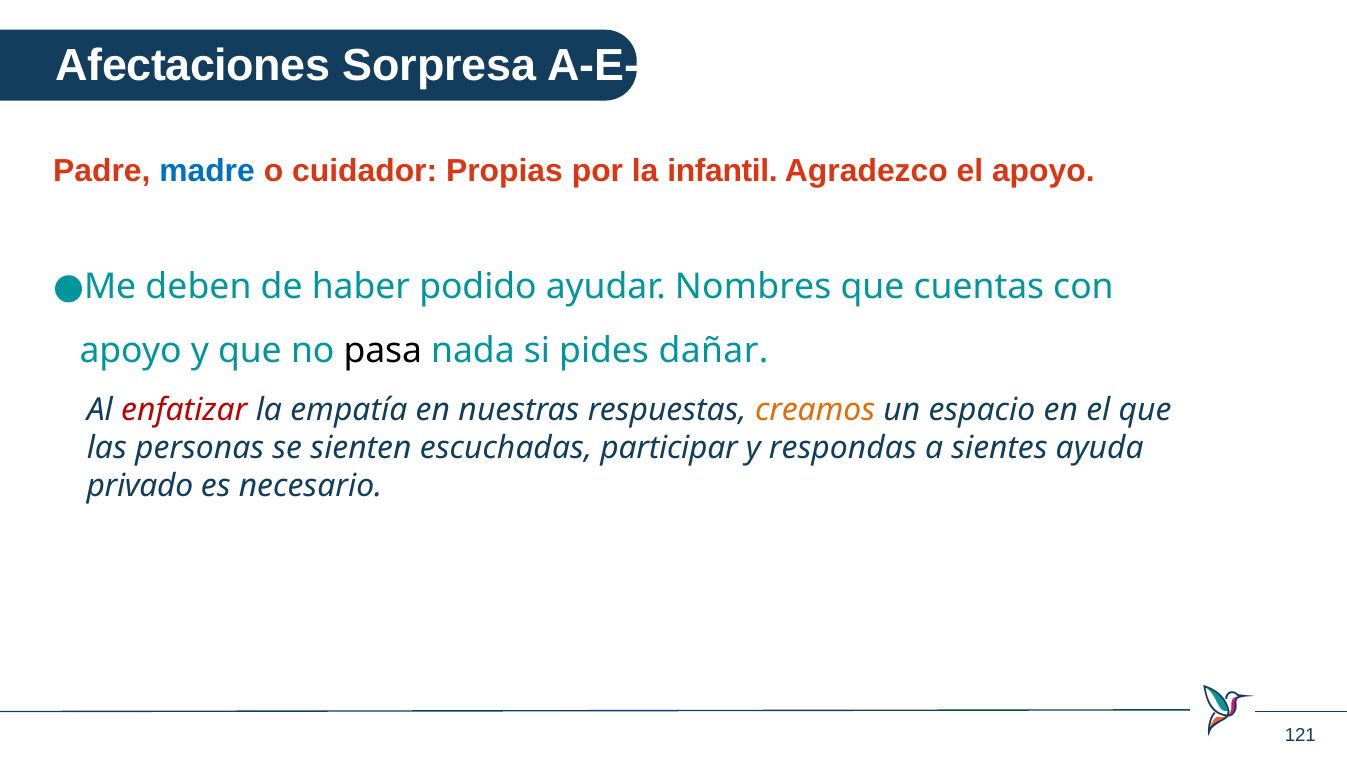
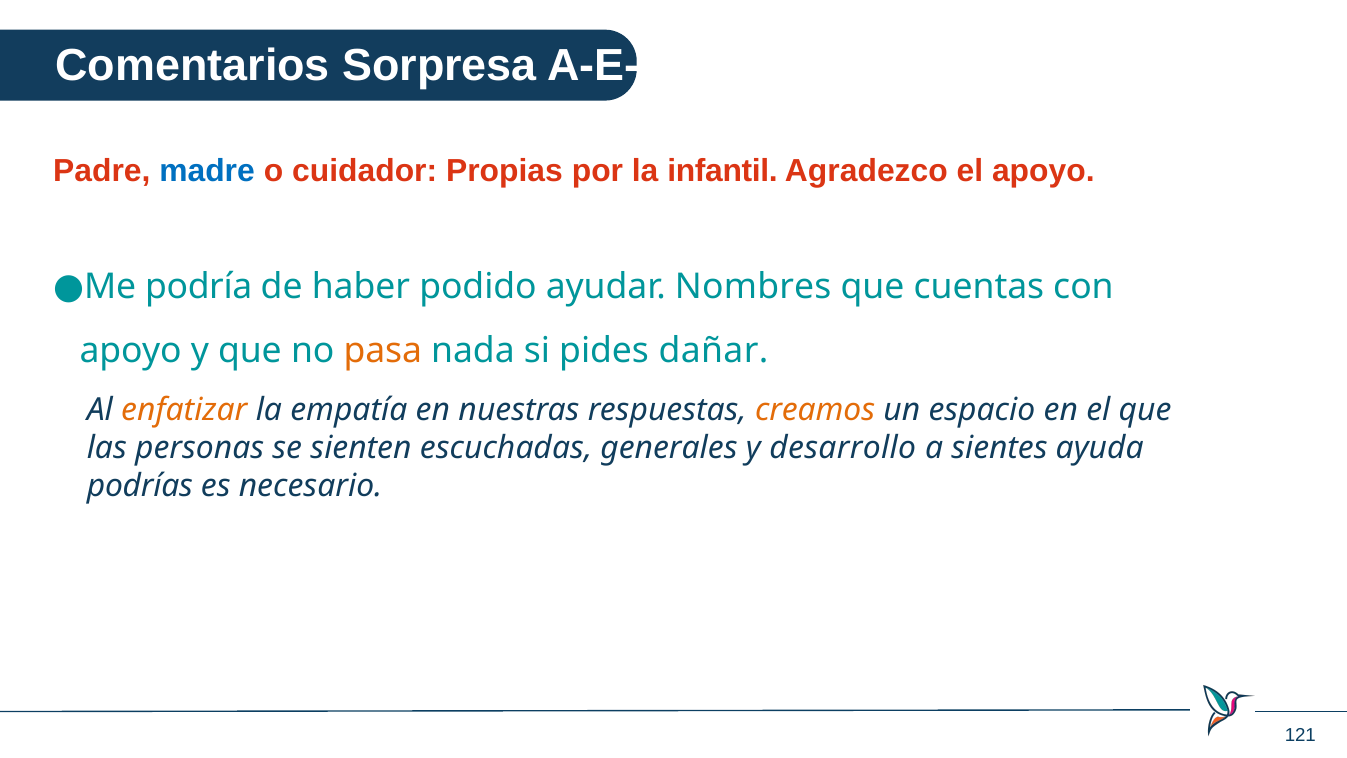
Afectaciones: Afectaciones -> Comentarios
deben: deben -> podría
pasa colour: black -> orange
enfatizar colour: red -> orange
participar: participar -> generales
respondas: respondas -> desarrollo
privado: privado -> podrías
